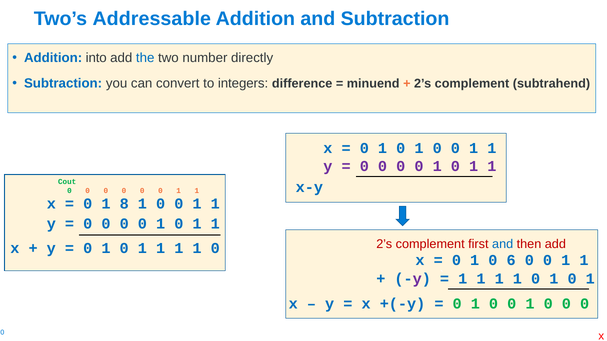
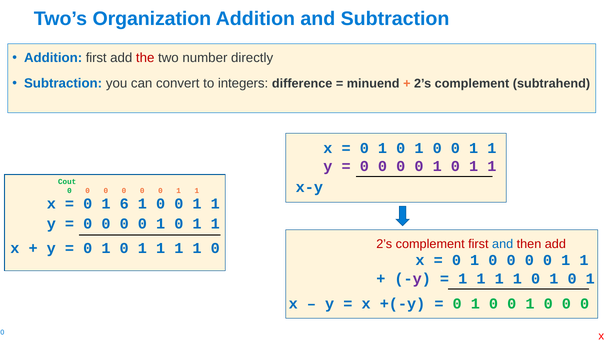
Addressable: Addressable -> Organization
Addition into: into -> first
the colour: blue -> red
8: 8 -> 6
6 at (511, 261): 6 -> 0
